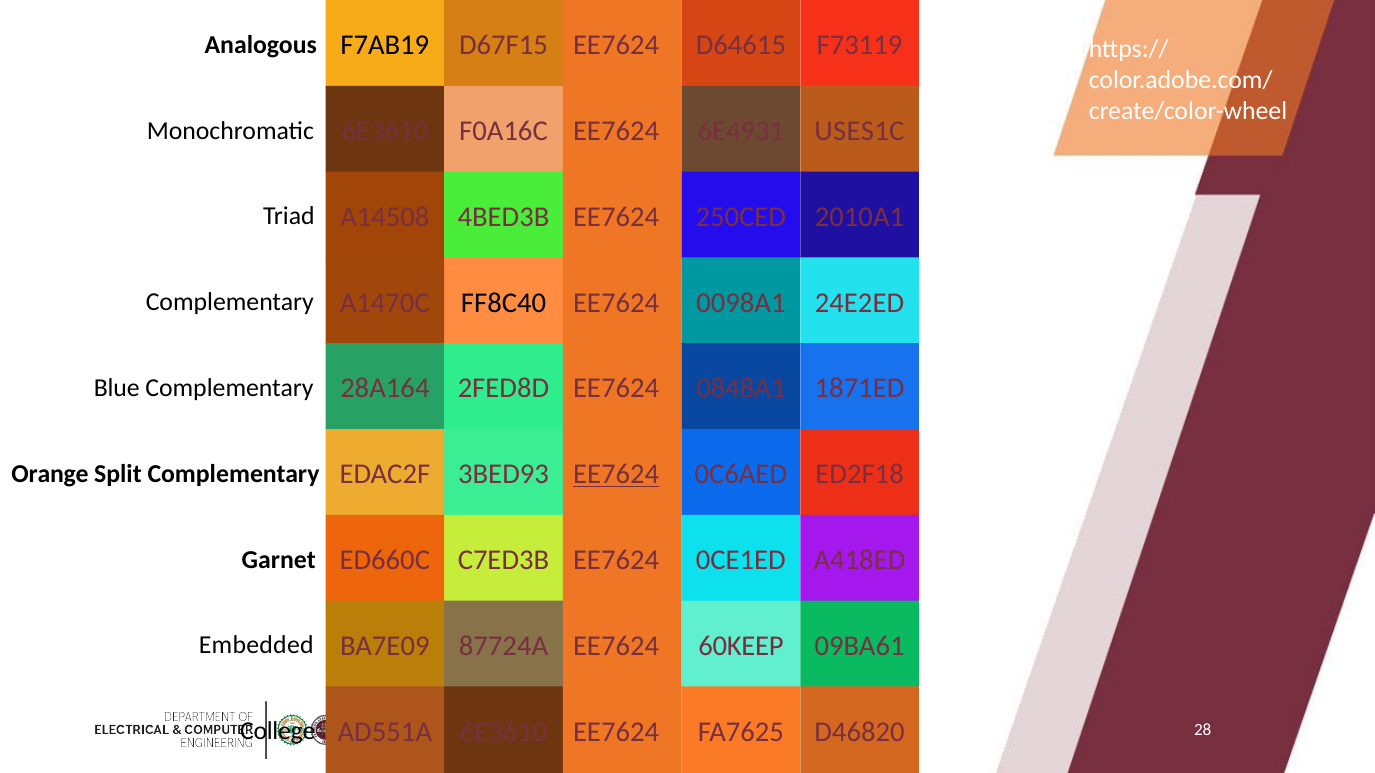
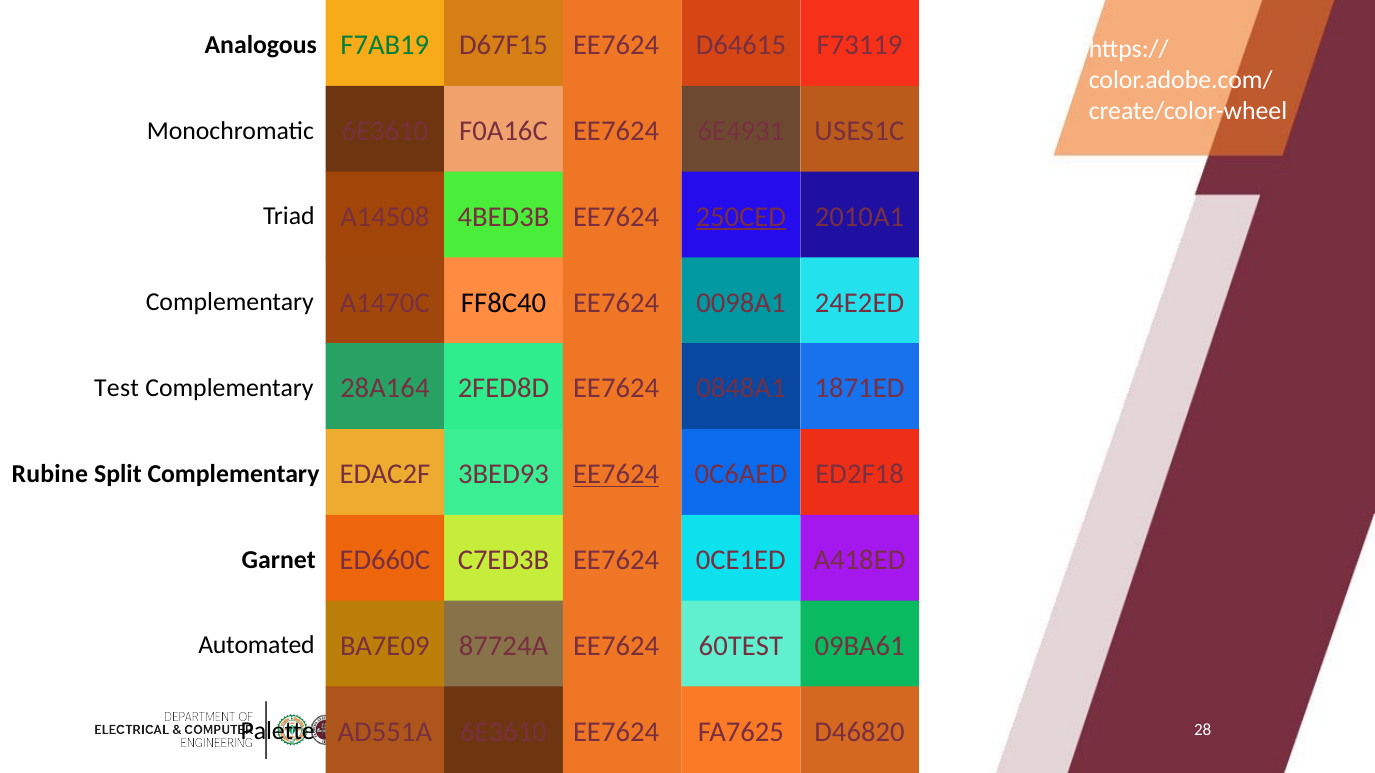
F7AB19 colour: black -> green
250CED underline: none -> present
Blue: Blue -> Test
Orange: Orange -> Rubine
Embedded: Embedded -> Automated
60KEEP: 60KEEP -> 60TEST
College: College -> Palette
